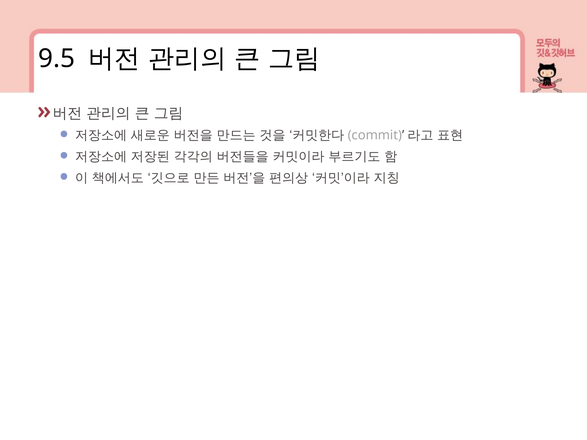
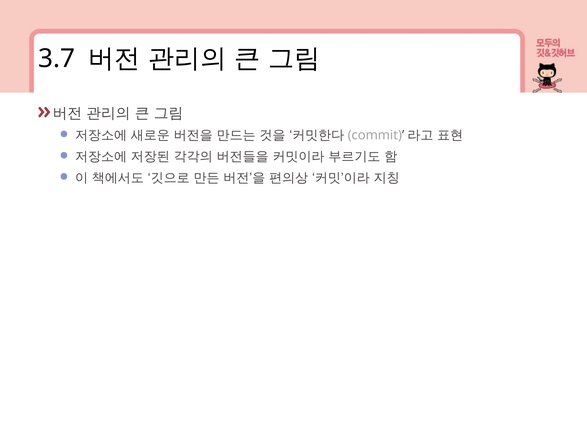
9.5: 9.5 -> 3.7
